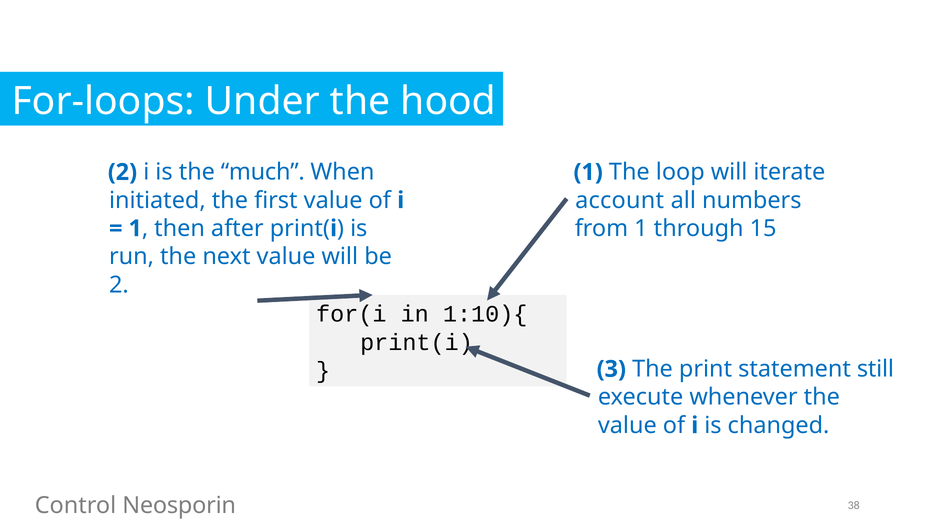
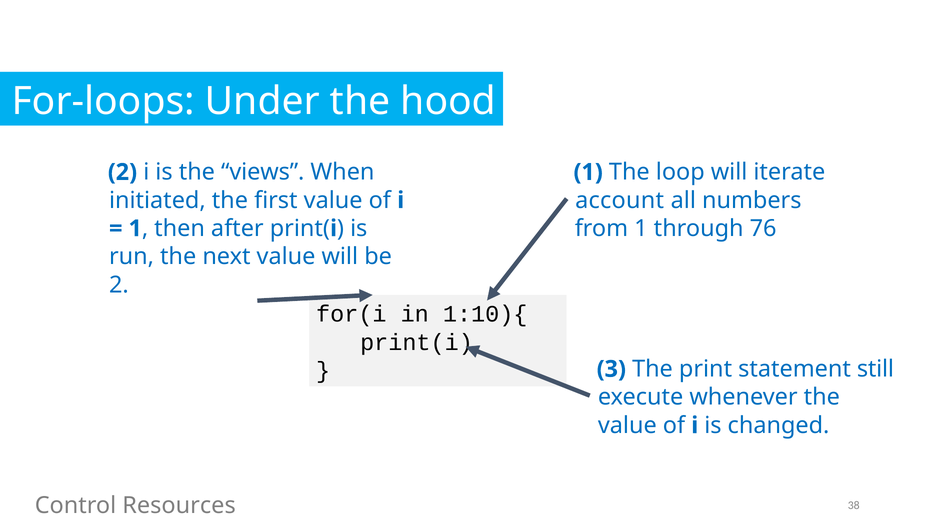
much: much -> views
15: 15 -> 76
Neosporin: Neosporin -> Resources
